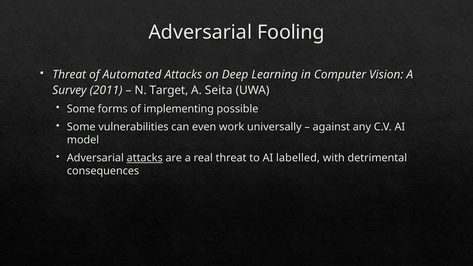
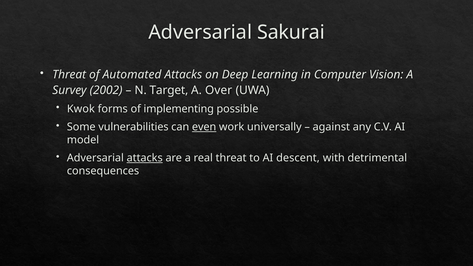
Fooling: Fooling -> Sakurai
2011: 2011 -> 2002
Seita: Seita -> Over
Some at (81, 109): Some -> Kwok
even underline: none -> present
labelled: labelled -> descent
